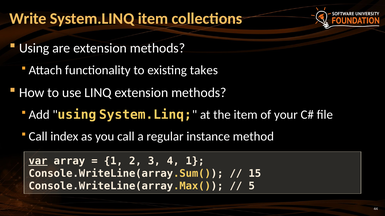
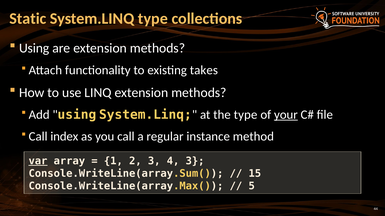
Write: Write -> Static
System.LINQ item: item -> type
the item: item -> type
your underline: none -> present
4 1: 1 -> 3
